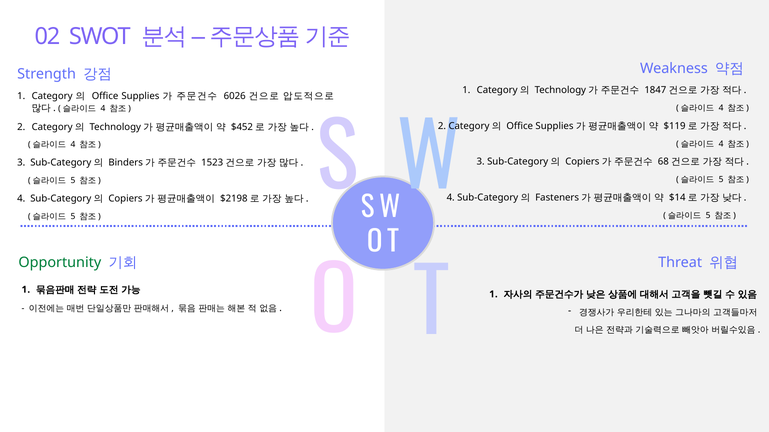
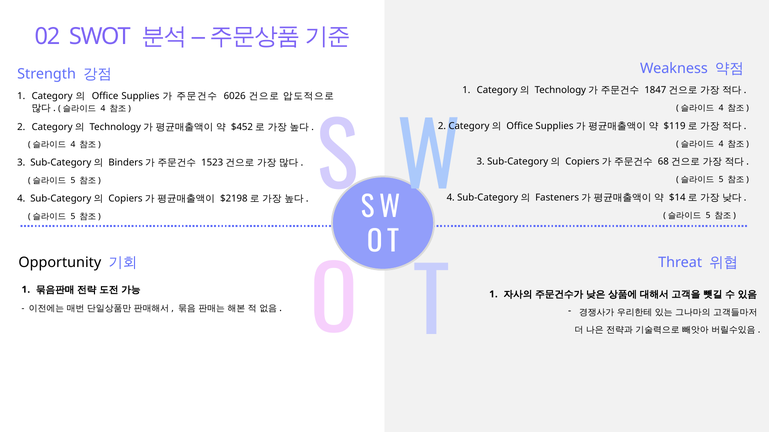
Opportunity colour: green -> black
